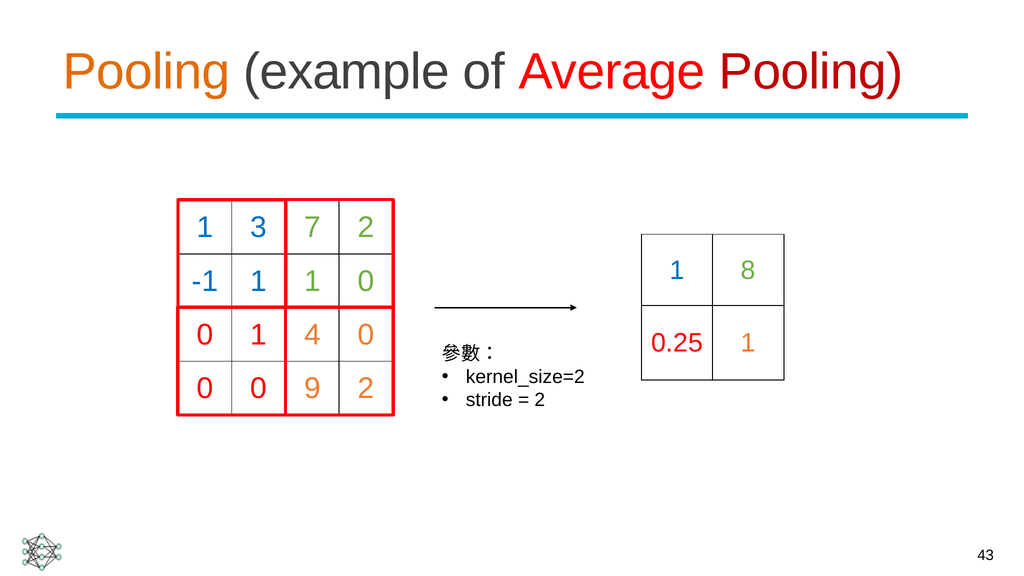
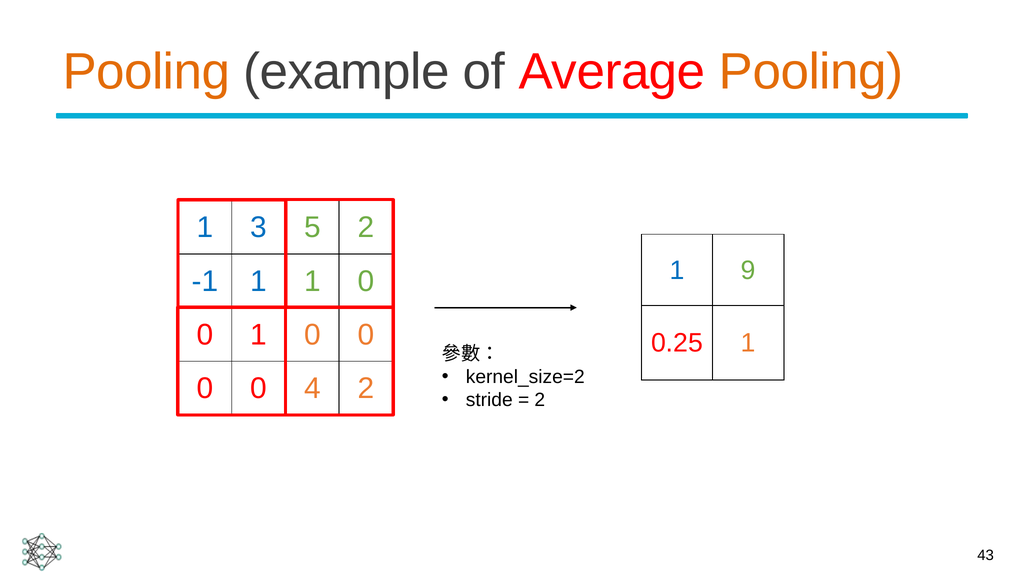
Pooling at (811, 72) colour: red -> orange
7: 7 -> 5
8: 8 -> 9
0 1 4: 4 -> 0
9: 9 -> 4
